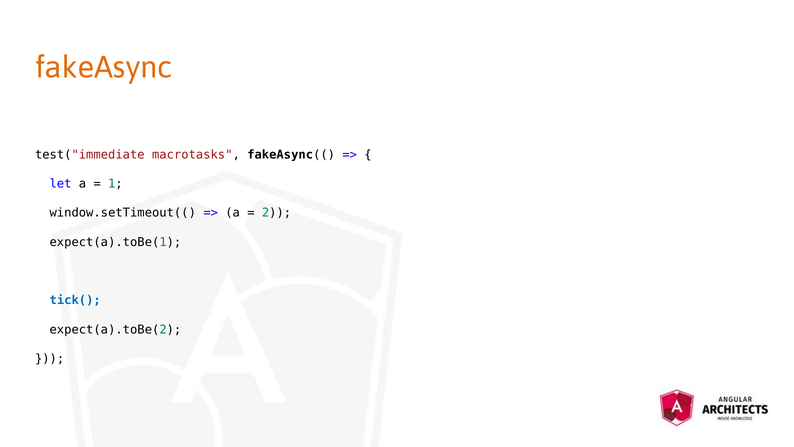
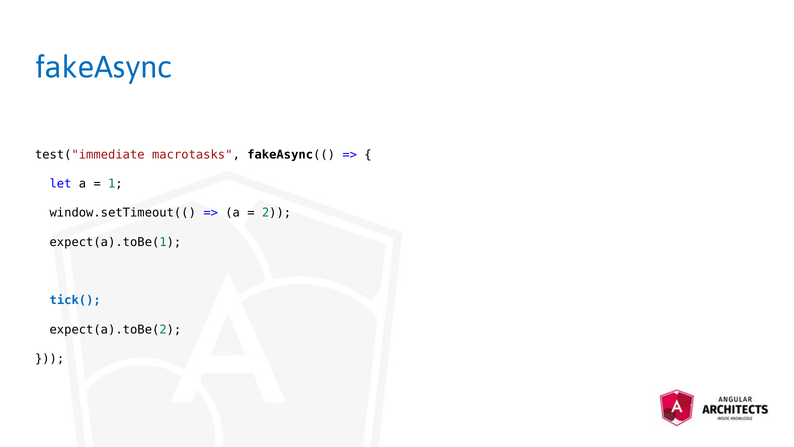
fakeAsync colour: orange -> blue
